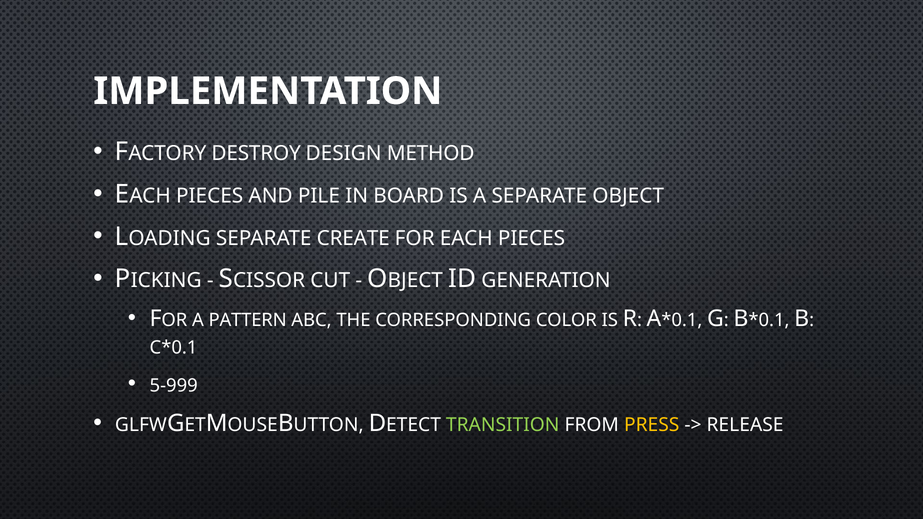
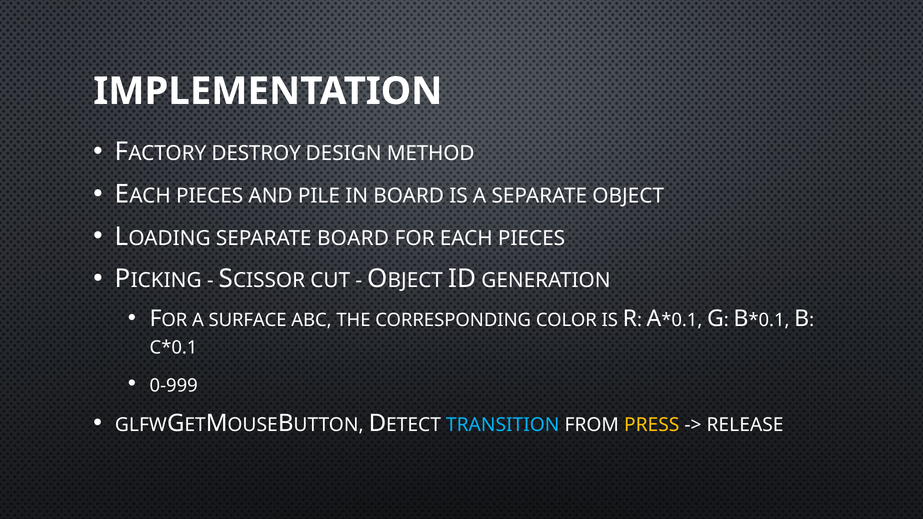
SEPARATE CREATE: CREATE -> BOARD
PATTERN: PATTERN -> SURFACE
5-999: 5-999 -> 0-999
TRANSITION colour: light green -> light blue
